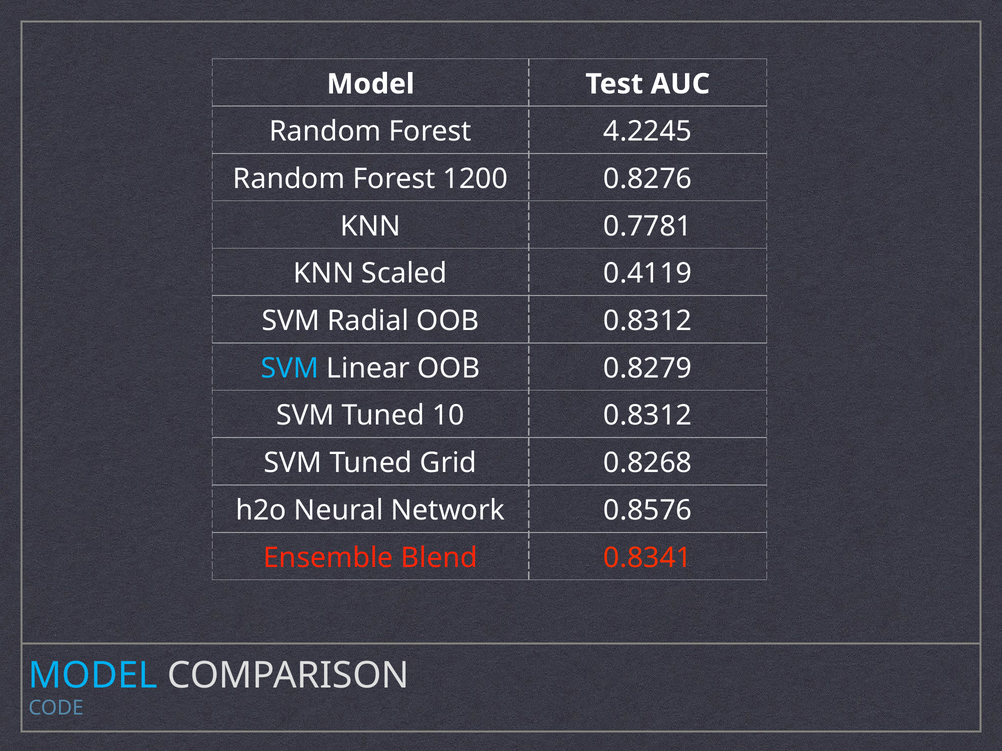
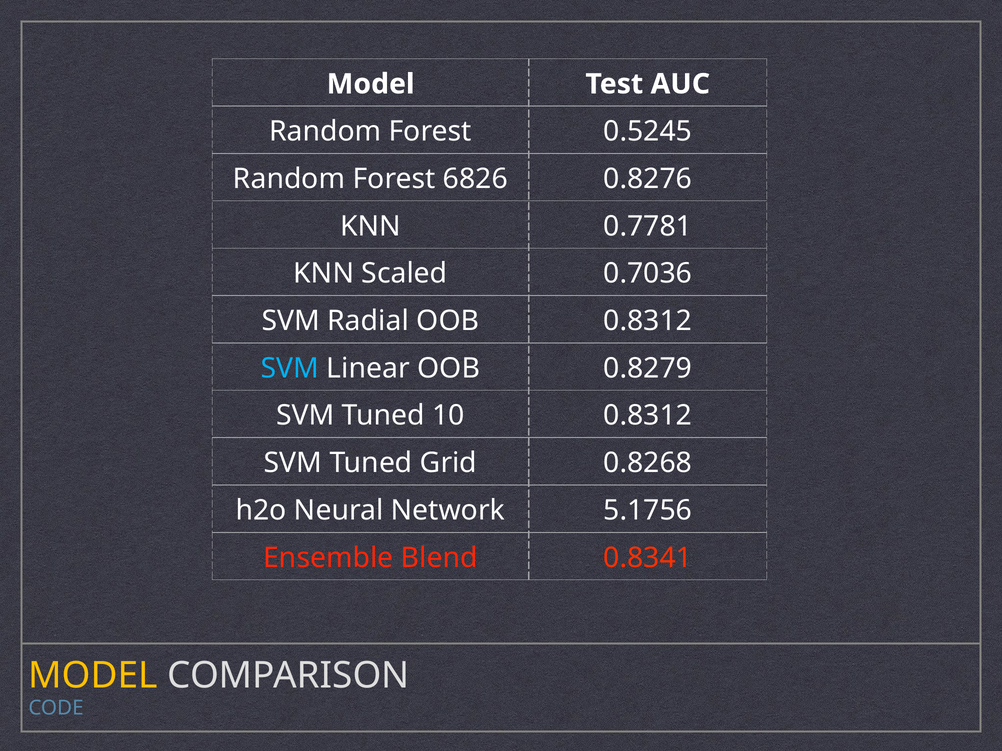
4.2245: 4.2245 -> 0.5245
1200: 1200 -> 6826
0.4119: 0.4119 -> 0.7036
0.8576: 0.8576 -> 5.1756
MODEL at (93, 676) colour: light blue -> yellow
